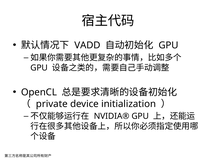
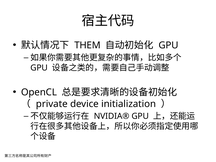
VADD: VADD -> THEM
